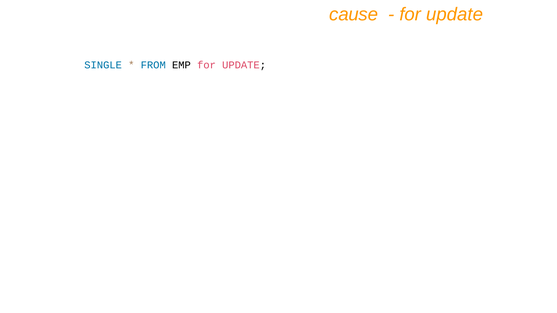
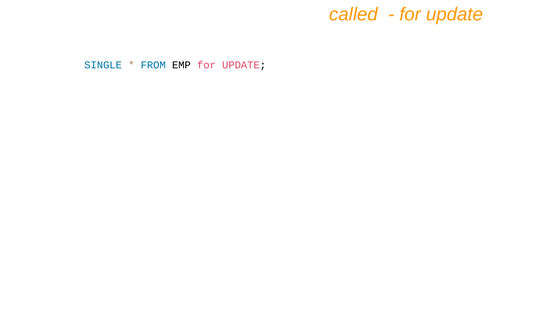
cause: cause -> called
